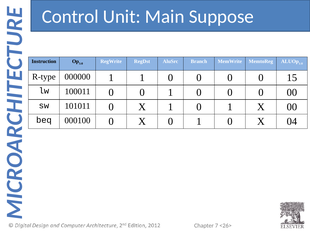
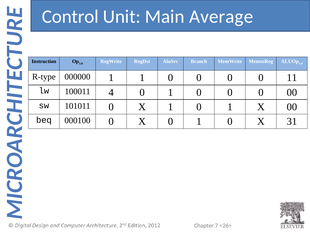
Suppose: Suppose -> Average
15: 15 -> 11
100011 0: 0 -> 4
04: 04 -> 31
